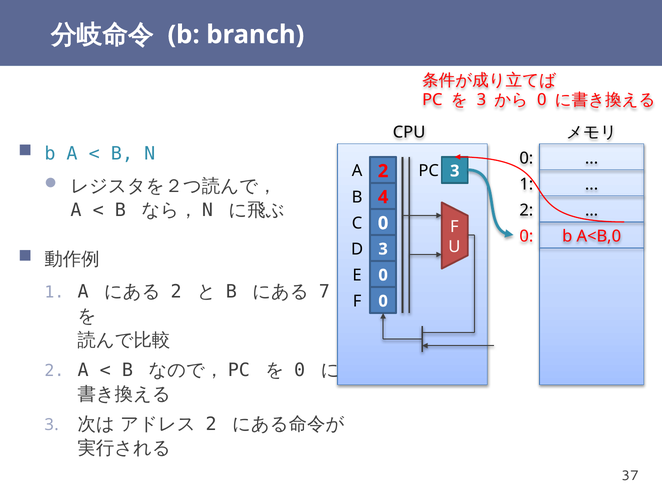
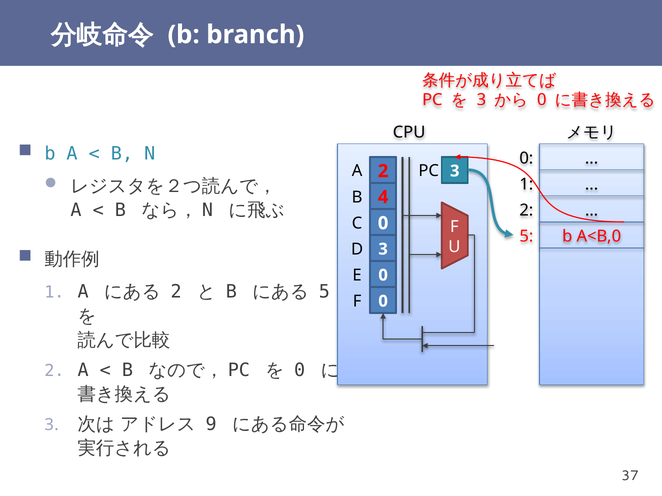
0 at (526, 237): 0 -> 5
7 at (324, 292): 7 -> 5
2 at (211, 425): 2 -> 9
